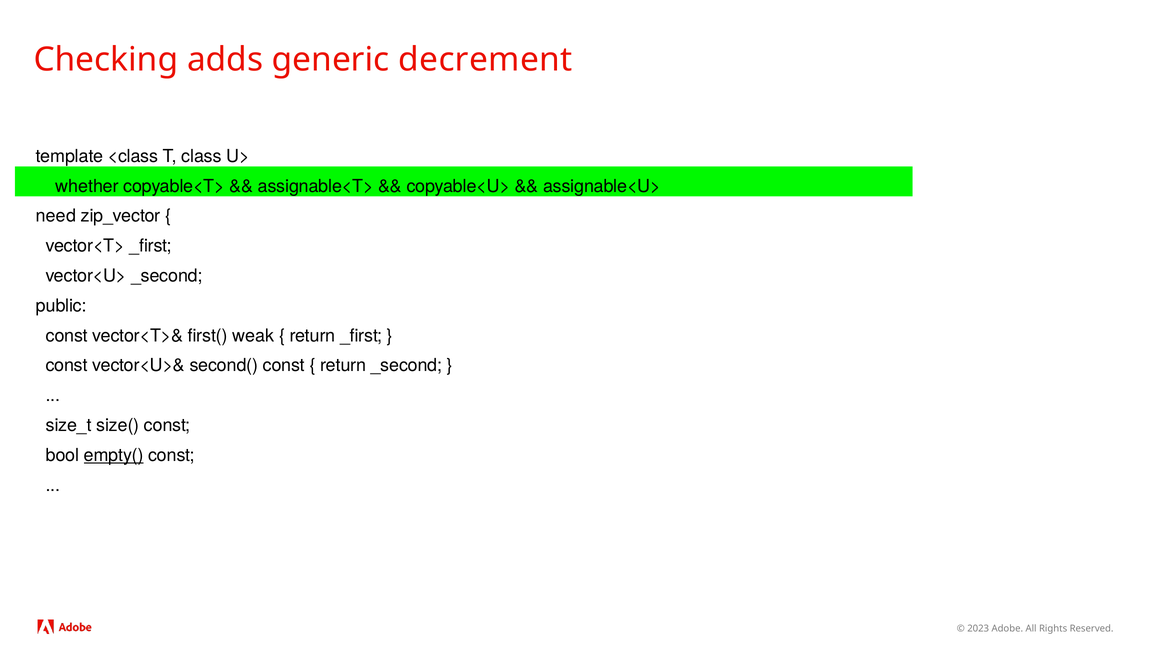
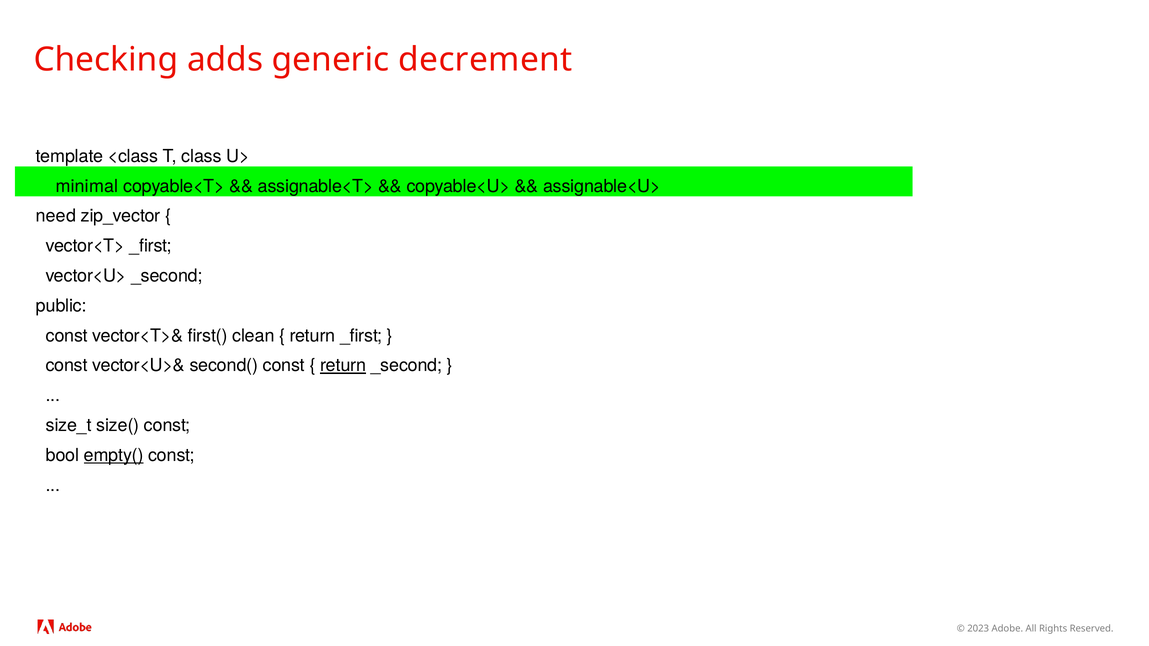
whether: whether -> minimal
weak: weak -> clean
return at (343, 366) underline: none -> present
